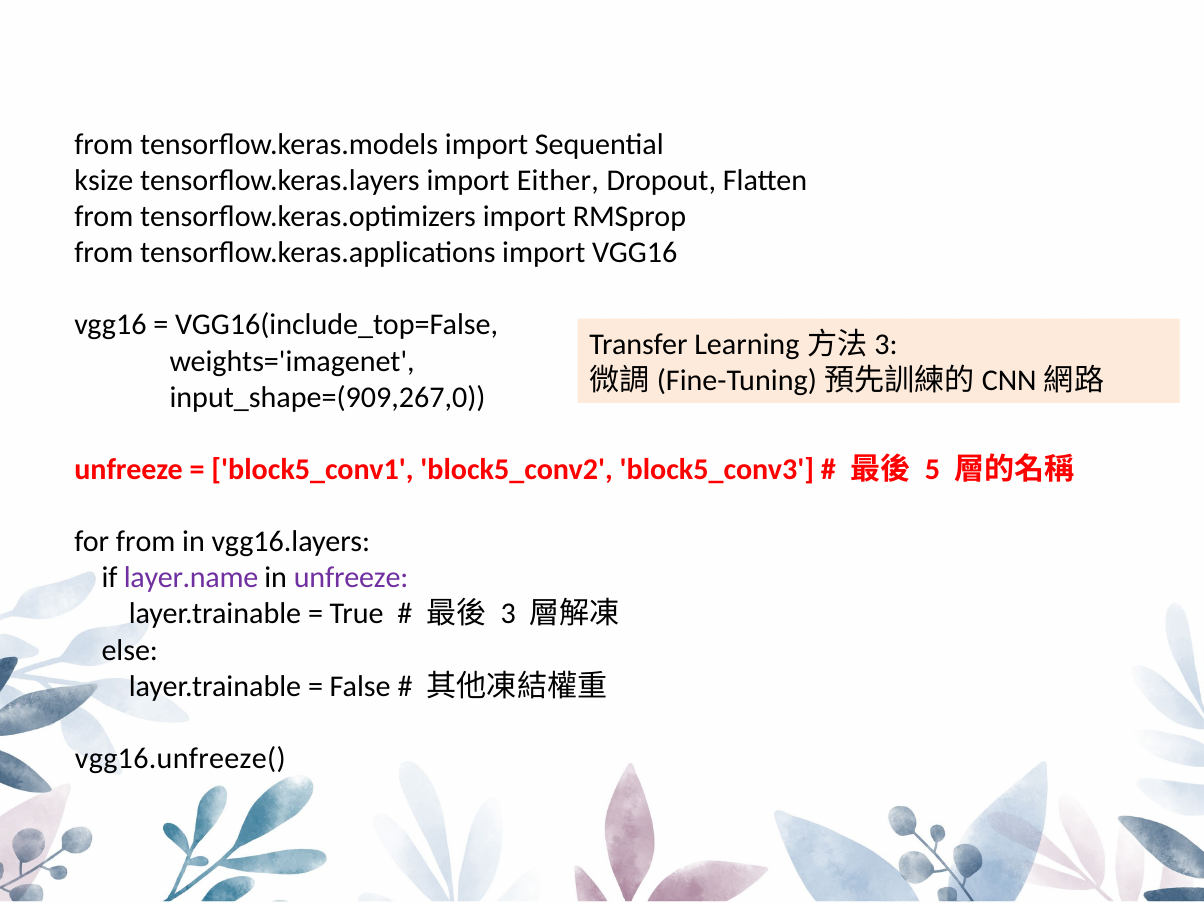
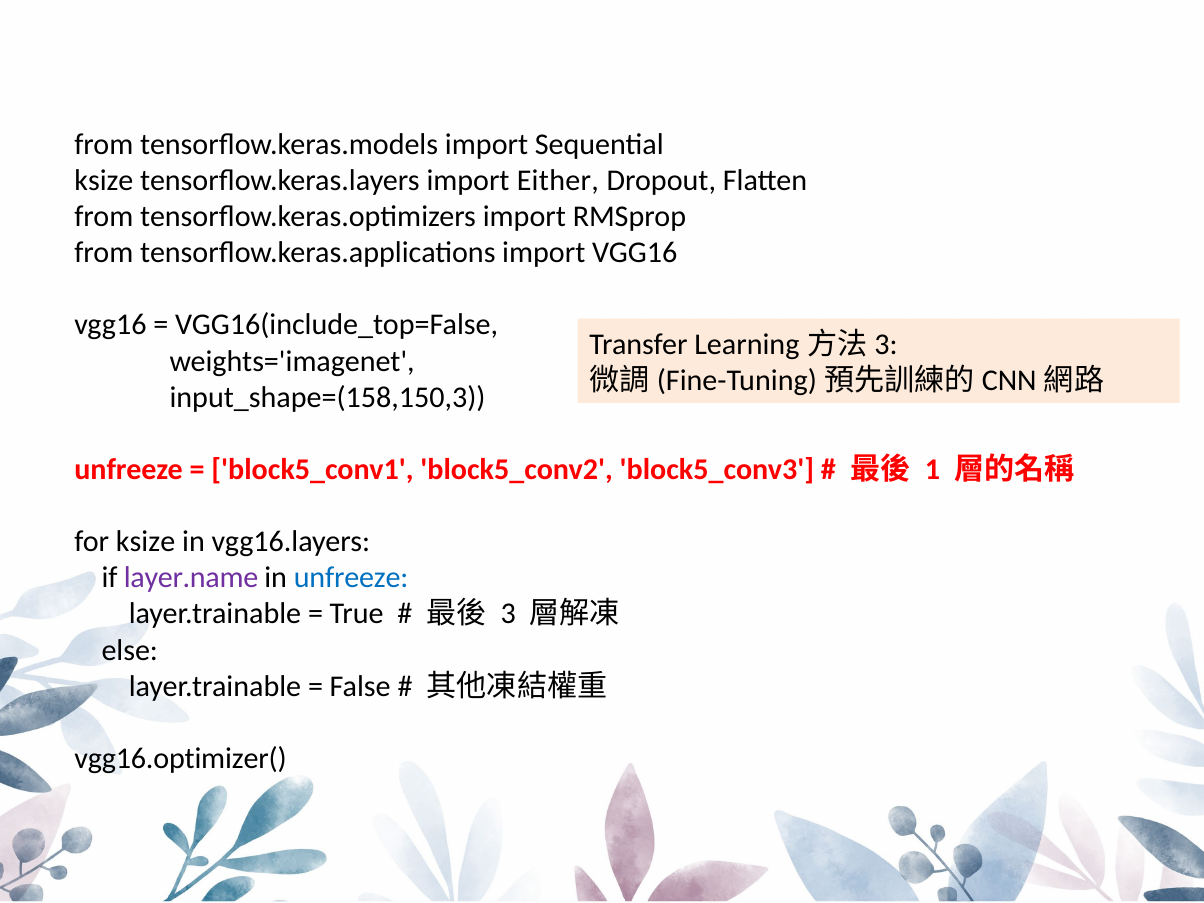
input_shape=(909,267,0: input_shape=(909,267,0 -> input_shape=(158,150,3
5: 5 -> 1
for from: from -> ksize
unfreeze at (351, 578) colour: purple -> blue
vgg16.unfreeze(: vgg16.unfreeze( -> vgg16.optimizer(
